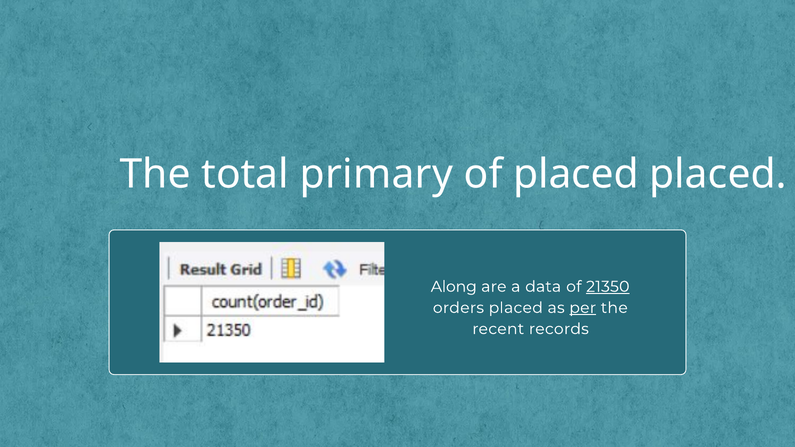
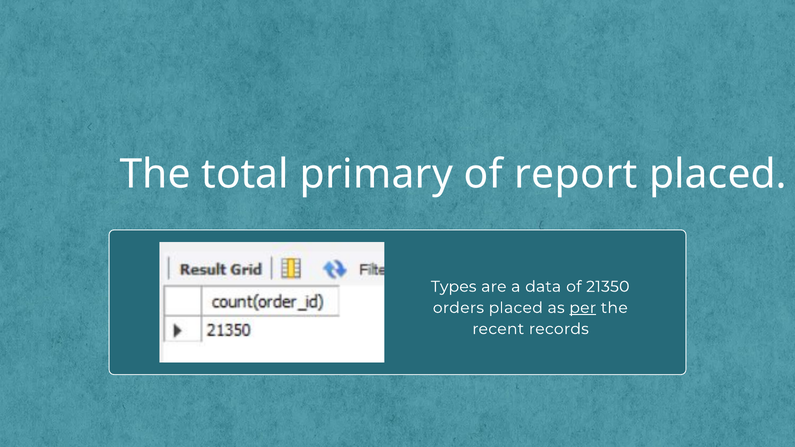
of placed: placed -> report
Along: Along -> Types
21350 underline: present -> none
